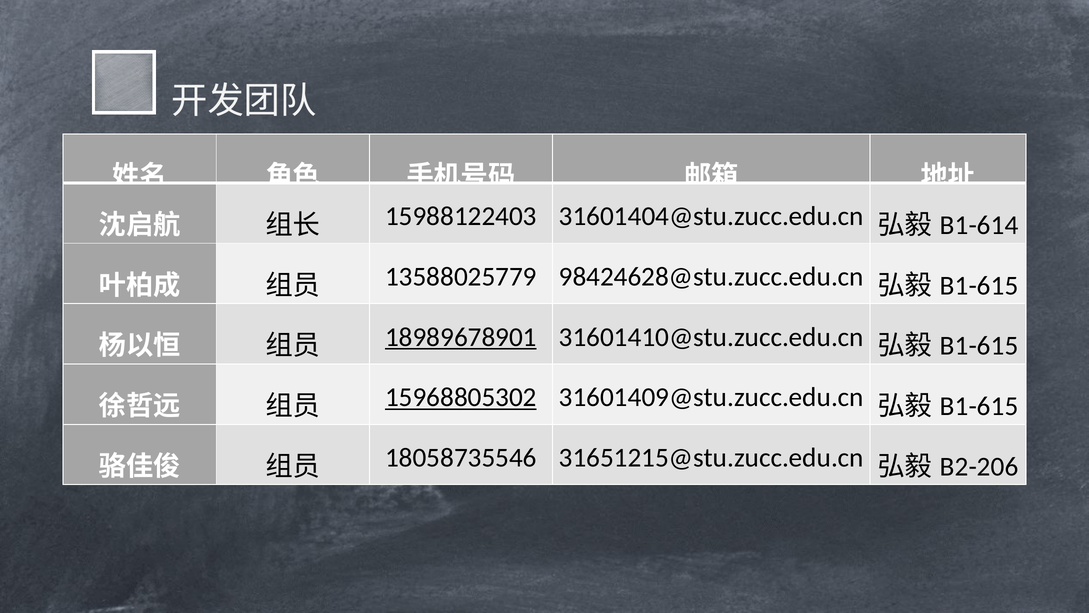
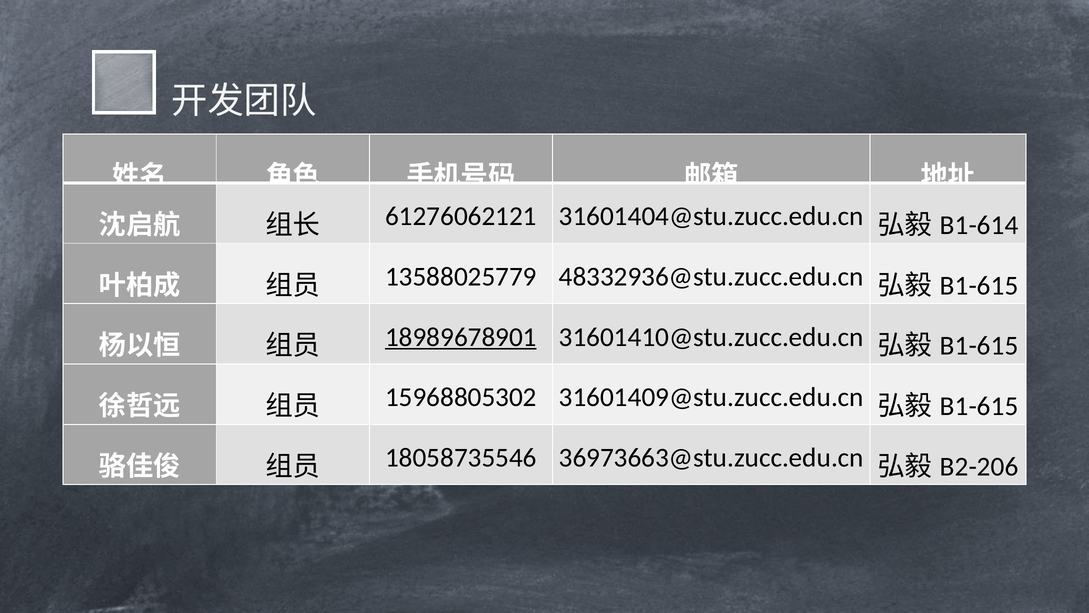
15988122403: 15988122403 -> 61276062121
98424628@stu.zucc.edu.cn: 98424628@stu.zucc.edu.cn -> 48332936@stu.zucc.edu.cn
15968805302 underline: present -> none
31651215@stu.zucc.edu.cn: 31651215@stu.zucc.edu.cn -> 36973663@stu.zucc.edu.cn
